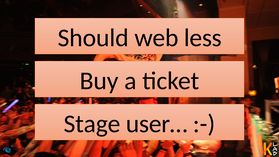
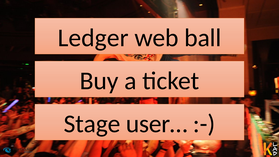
Should: Should -> Ledger
less: less -> ball
